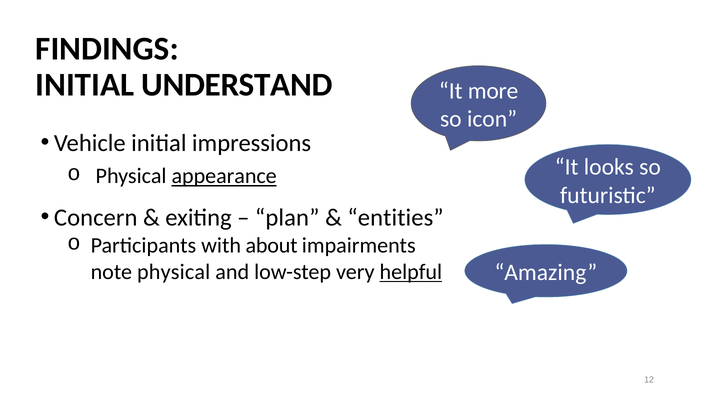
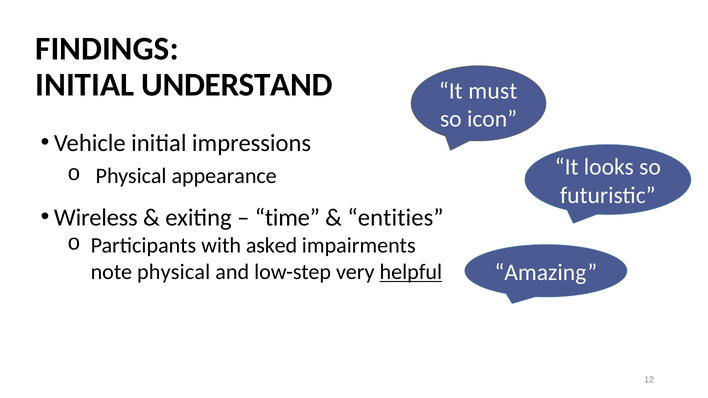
more: more -> must
appearance underline: present -> none
Concern: Concern -> Wireless
plan: plan -> time
about: about -> asked
